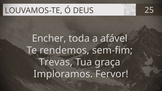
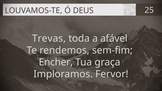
Encher: Encher -> Trevas
Trevas: Trevas -> Encher
